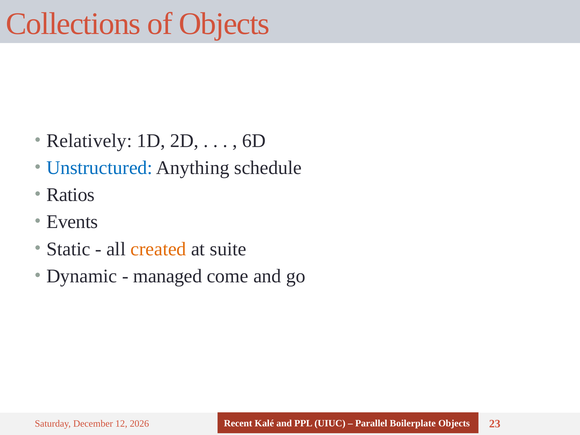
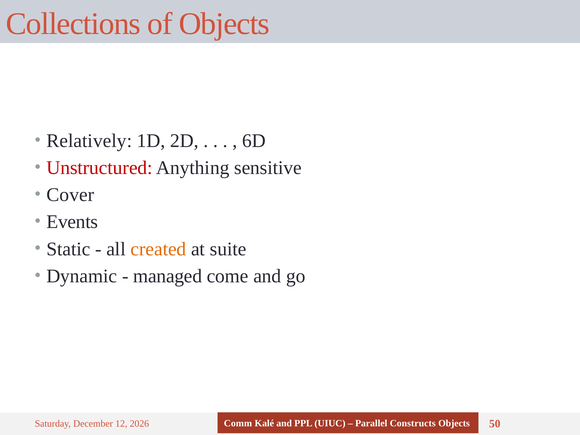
Unstructured colour: blue -> red
schedule: schedule -> sensitive
Ratios: Ratios -> Cover
Recent: Recent -> Comm
Boilerplate: Boilerplate -> Constructs
23: 23 -> 50
